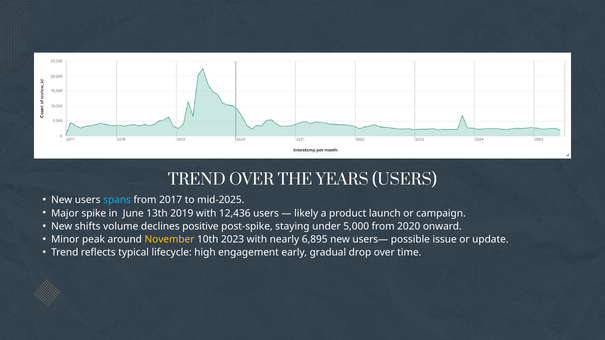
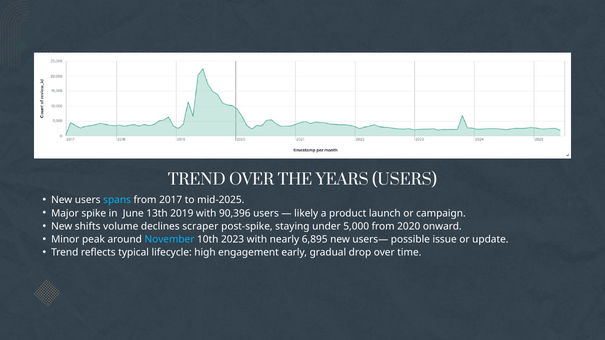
12,436: 12,436 -> 90,396
positive: positive -> scraper
November colour: yellow -> light blue
